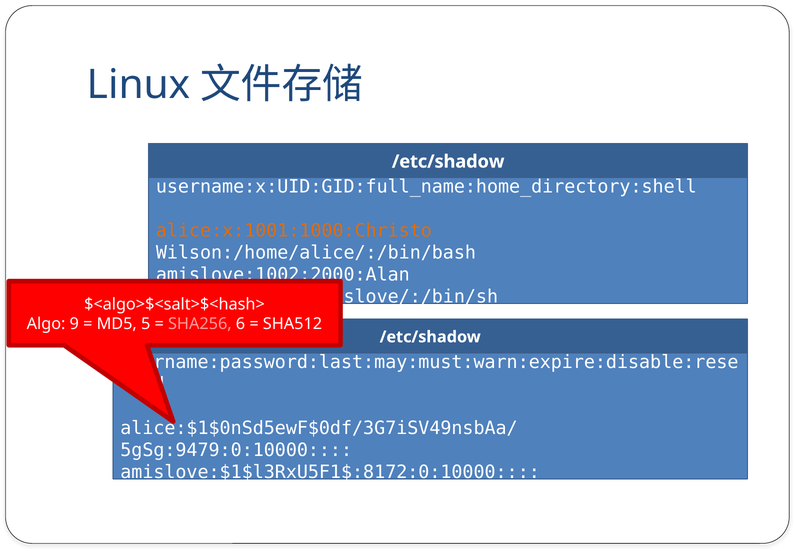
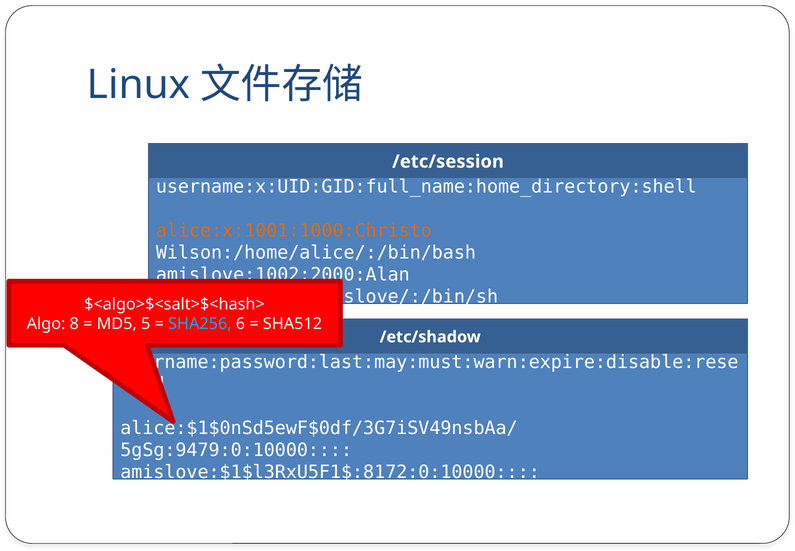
/etc/shadow at (448, 161): /etc/shadow -> /etc/session
9: 9 -> 8
SHA256 colour: pink -> light blue
